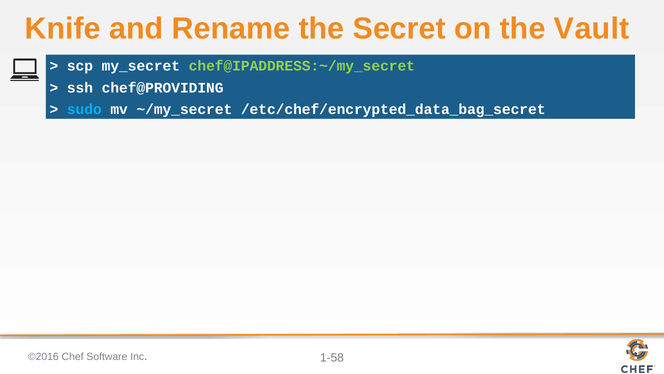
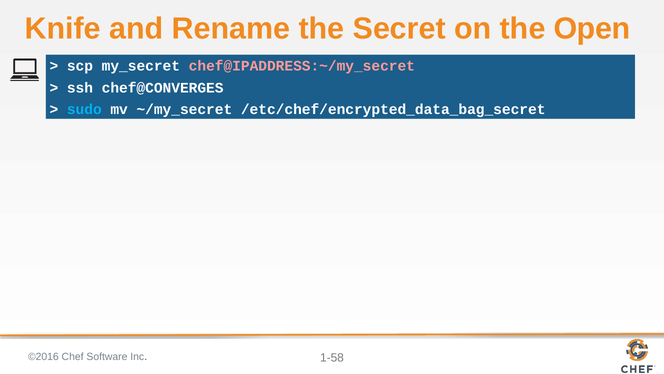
Vault: Vault -> Open
chef@IPADDRESS:~/my_secret colour: light green -> pink
chef@PROVIDING: chef@PROVIDING -> chef@CONVERGES
